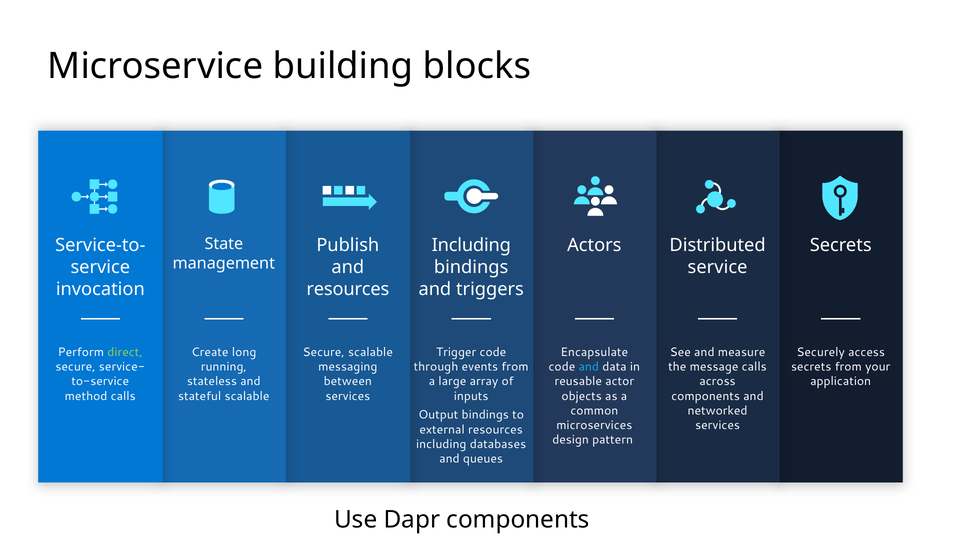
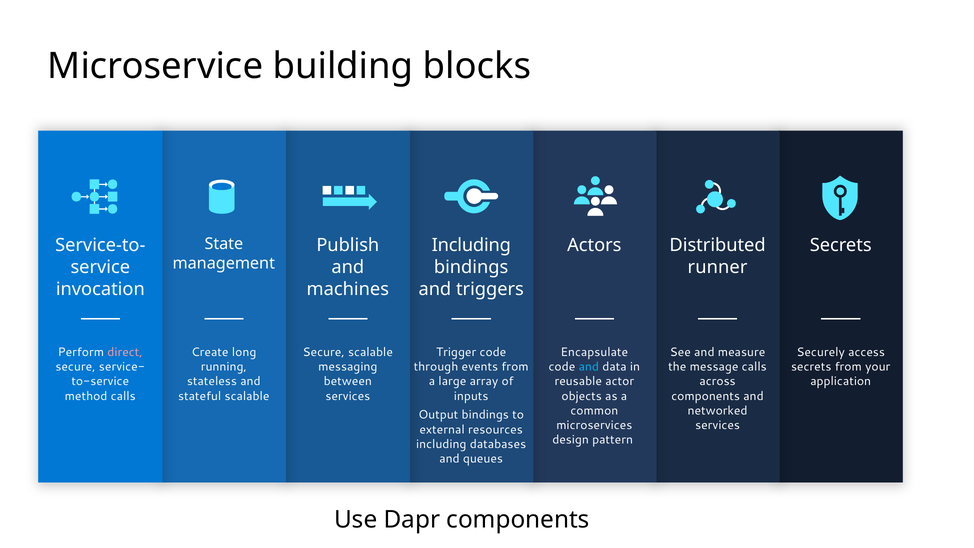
service at (718, 267): service -> runner
resources at (348, 289): resources -> machines
direct colour: light green -> pink
